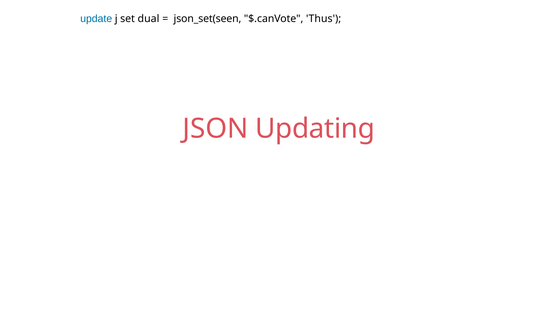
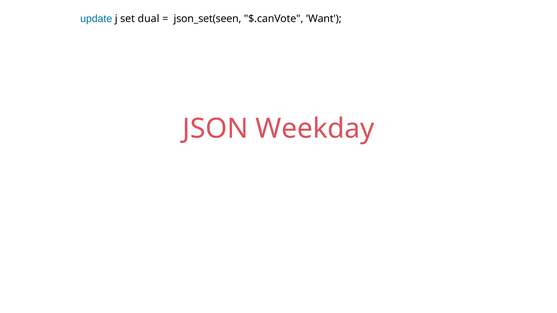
Thus: Thus -> Want
Updating: Updating -> Weekday
